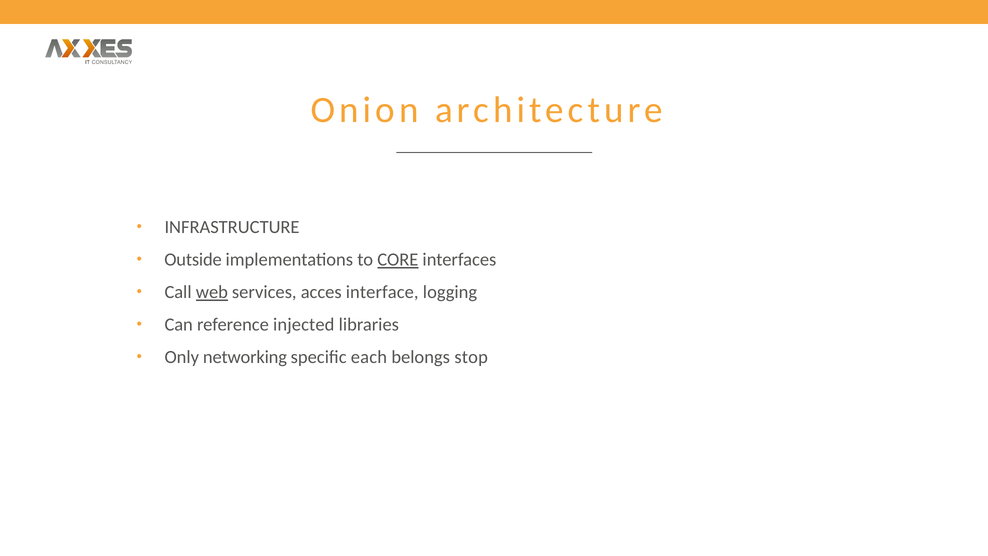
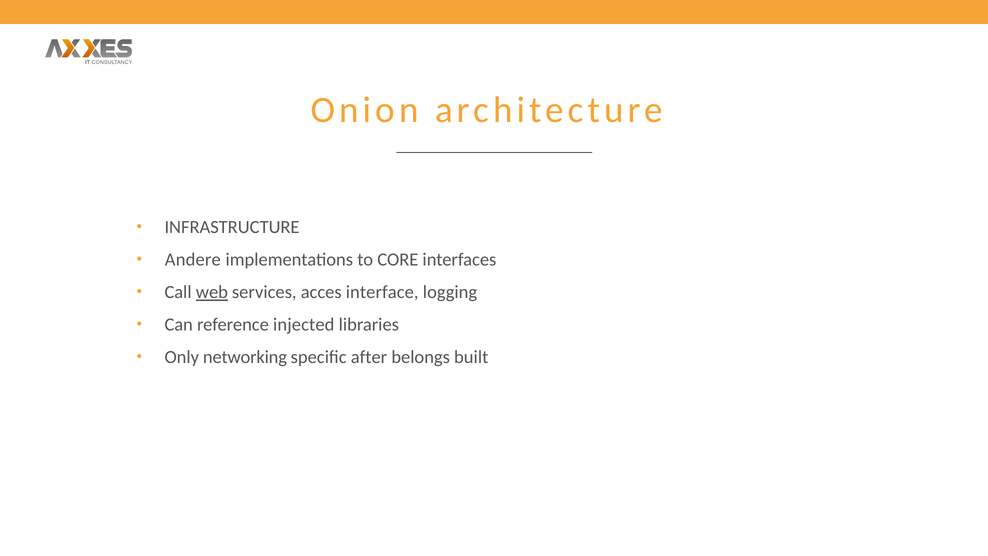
Outside: Outside -> Andere
CORE underline: present -> none
each: each -> after
stop: stop -> built
